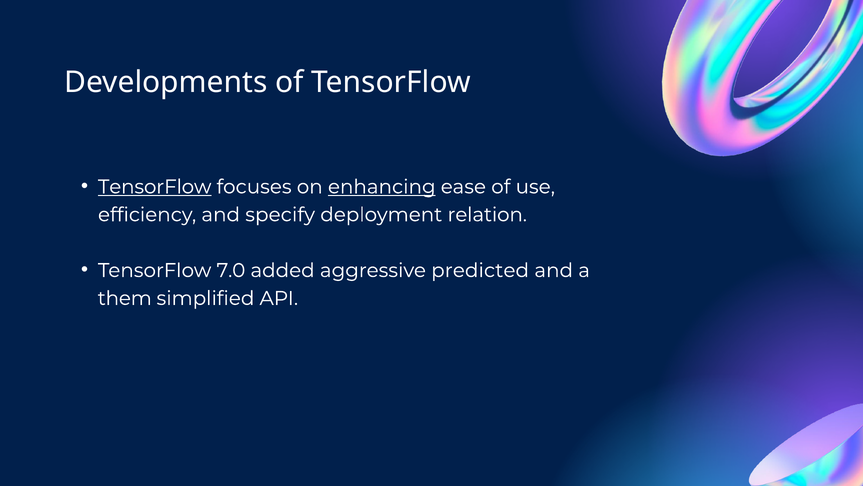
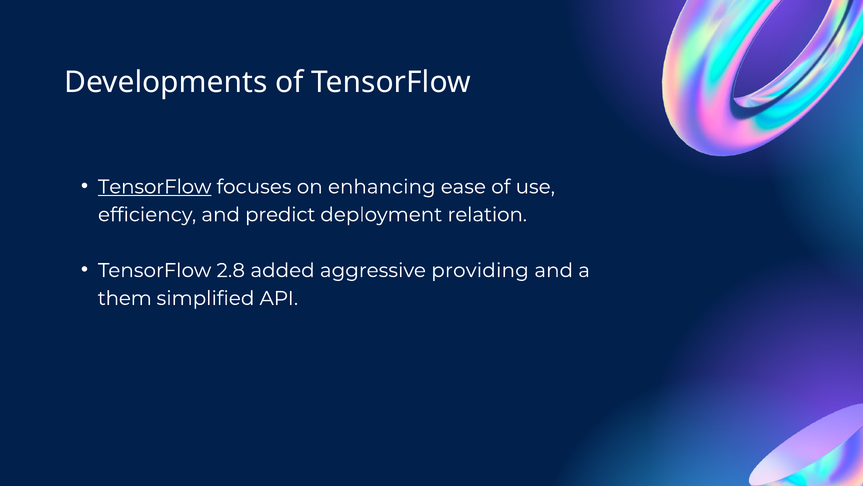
enhancing underline: present -> none
specify: specify -> predict
7.0: 7.0 -> 2.8
predicted: predicted -> providing
